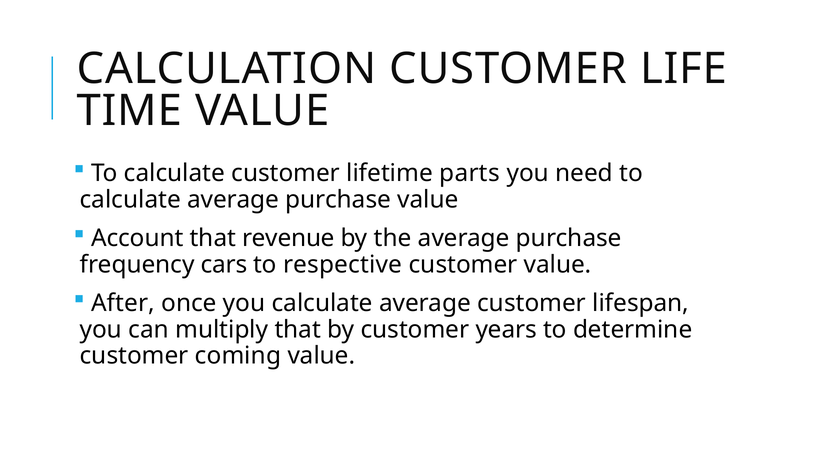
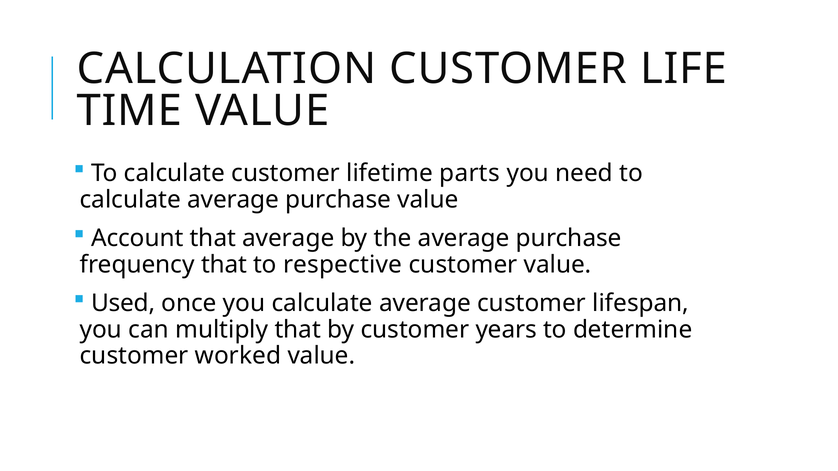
that revenue: revenue -> average
frequency cars: cars -> that
After: After -> Used
coming: coming -> worked
